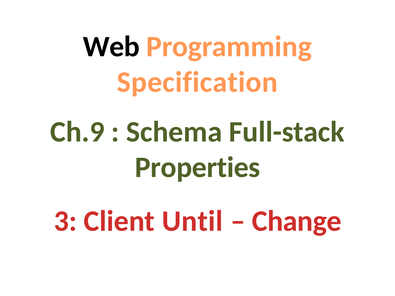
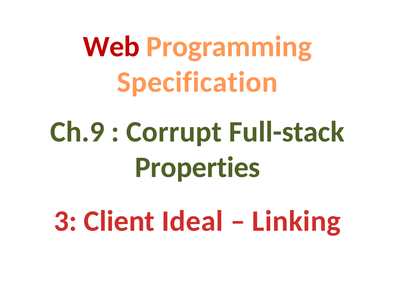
Web colour: black -> red
Schema: Schema -> Corrupt
Until: Until -> Ideal
Change: Change -> Linking
